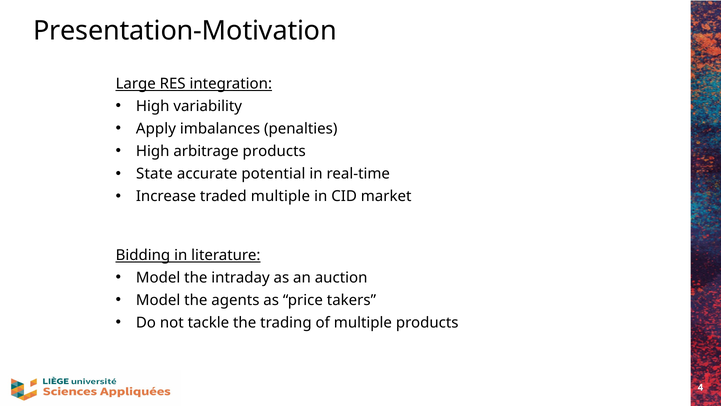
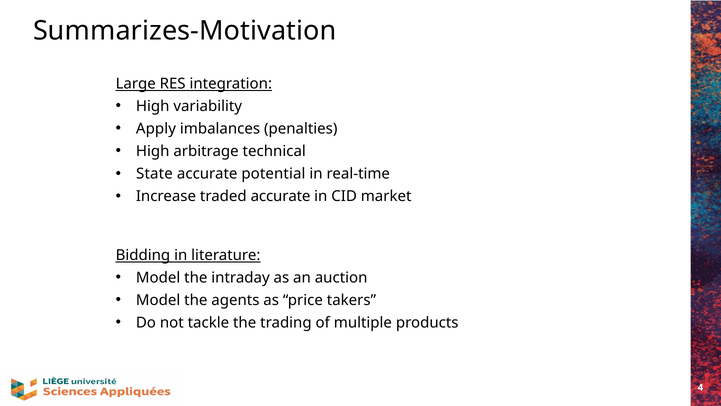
Presentation-Motivation: Presentation-Motivation -> Summarizes-Motivation
arbitrage products: products -> technical
traded multiple: multiple -> accurate
